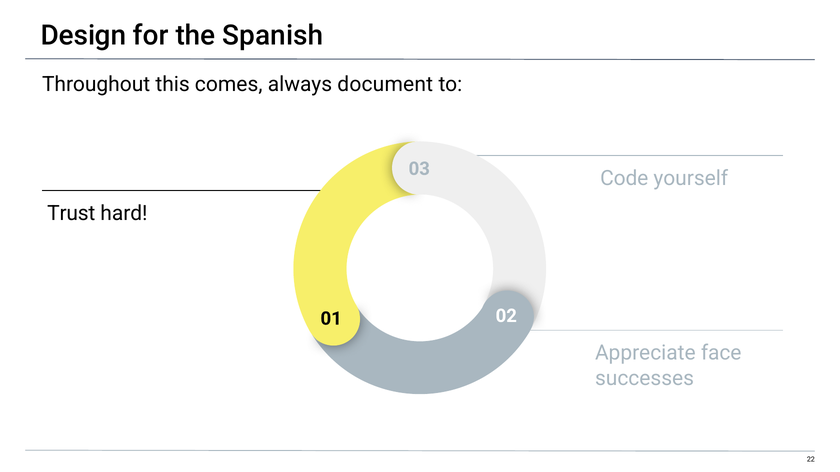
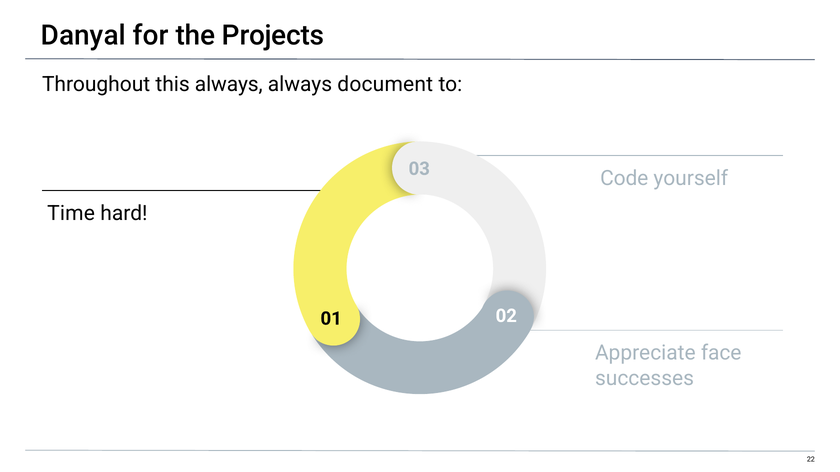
Design: Design -> Danyal
Spanish: Spanish -> Projects
this comes: comes -> always
Trust: Trust -> Time
